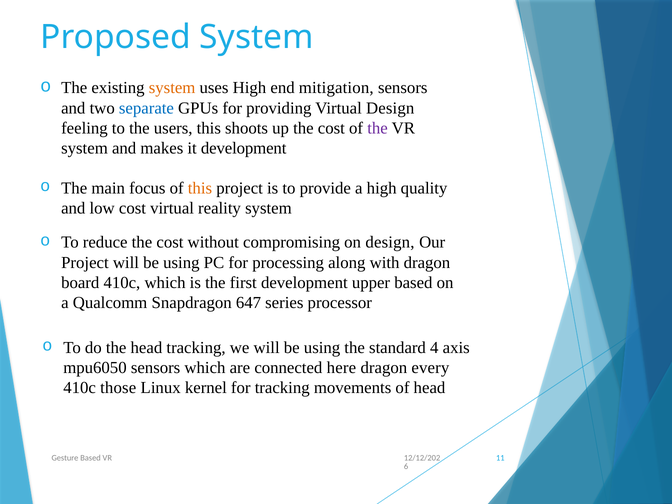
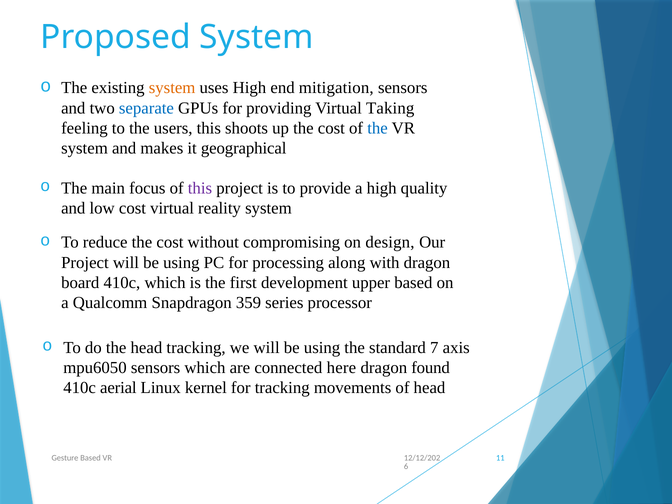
Virtual Design: Design -> Taking
the at (378, 128) colour: purple -> blue
it development: development -> geographical
this at (200, 188) colour: orange -> purple
647: 647 -> 359
4: 4 -> 7
every: every -> found
those: those -> aerial
